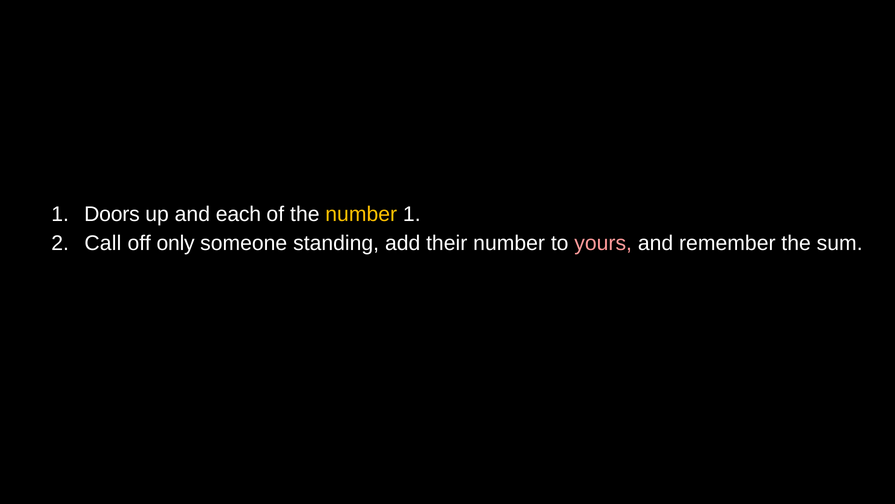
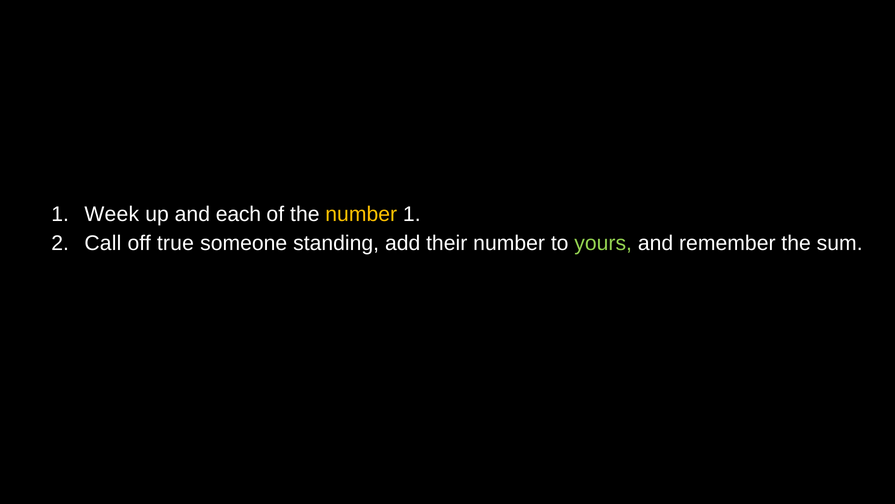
Doors: Doors -> Week
only: only -> true
yours colour: pink -> light green
